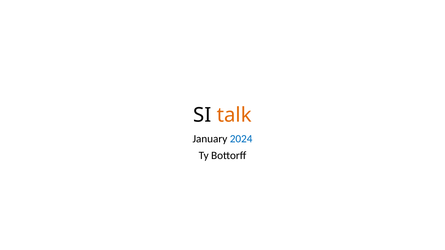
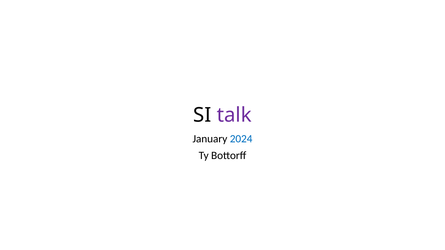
talk colour: orange -> purple
